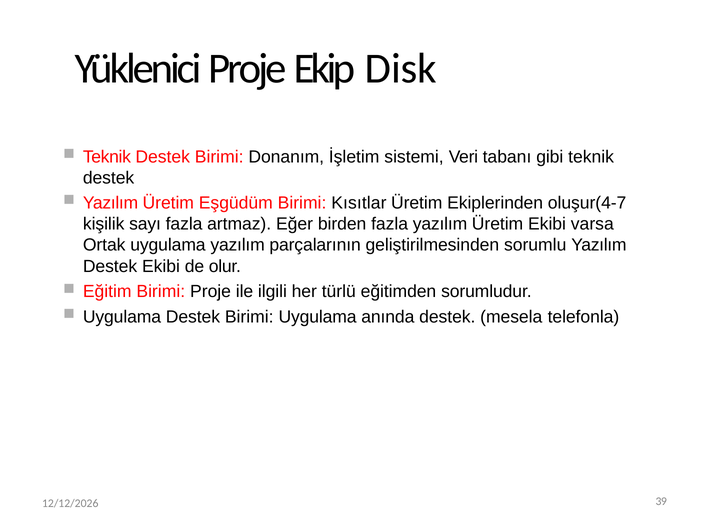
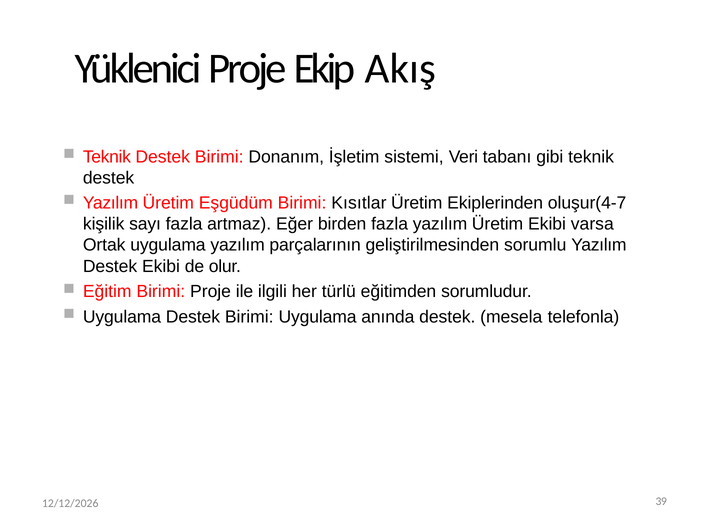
Disk: Disk -> Akış
